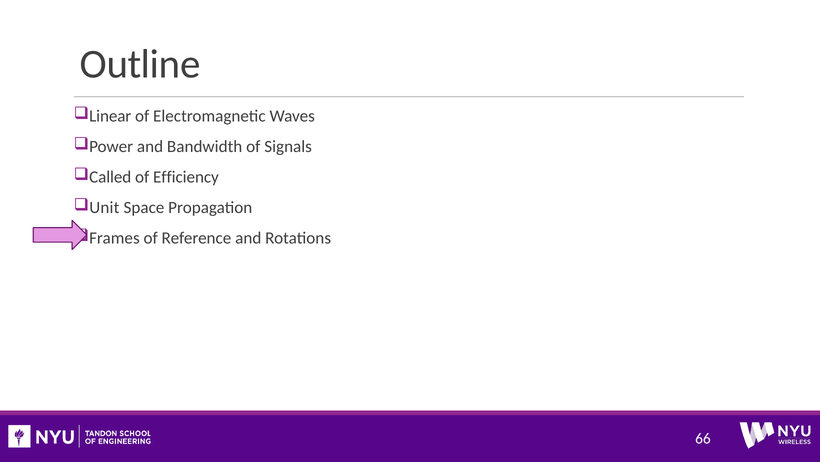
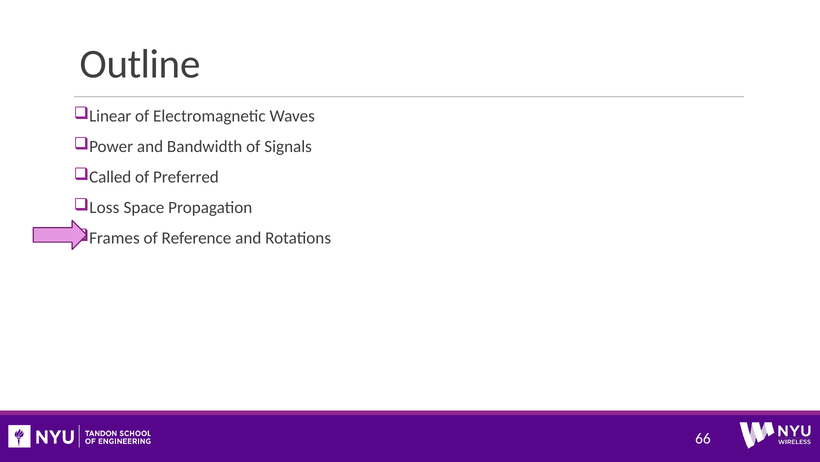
Efficiency: Efficiency -> Preferred
Unit: Unit -> Loss
